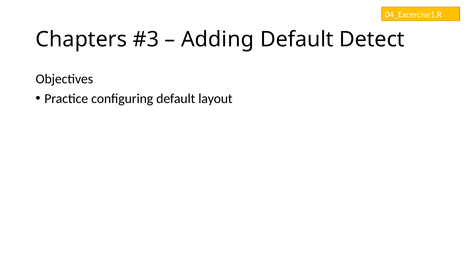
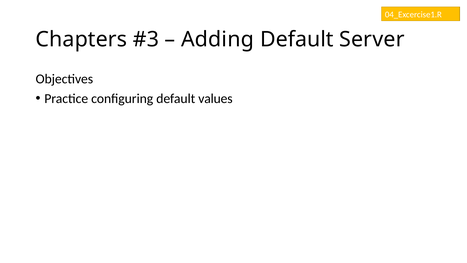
Detect: Detect -> Server
layout: layout -> values
